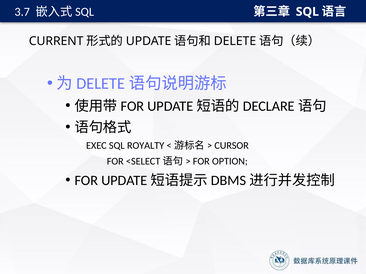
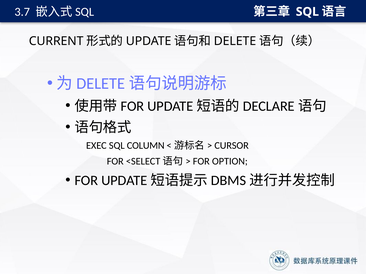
ROYALTY: ROYALTY -> COLUMN
